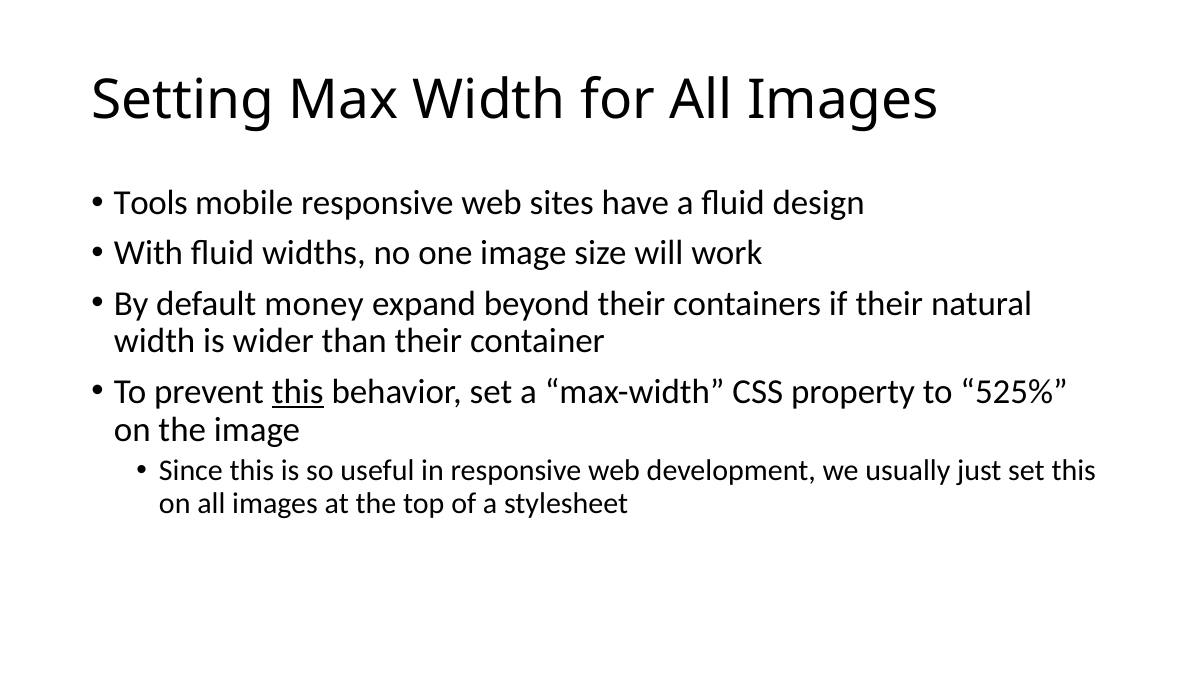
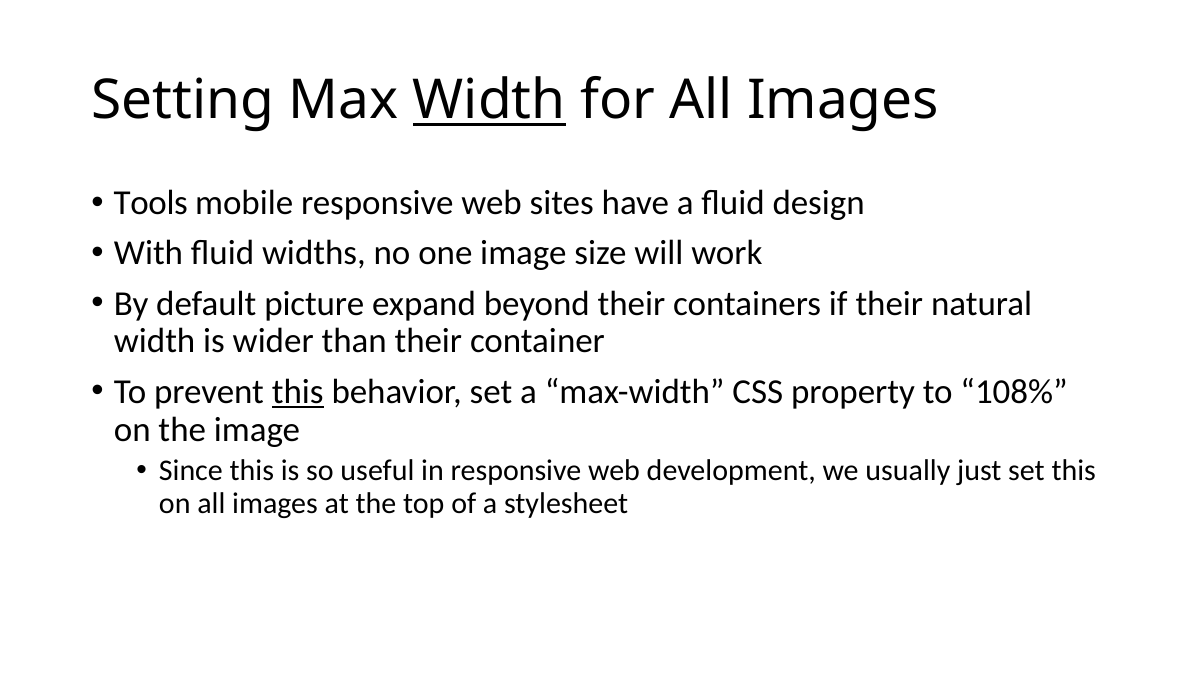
Width at (489, 101) underline: none -> present
money: money -> picture
525%: 525% -> 108%
